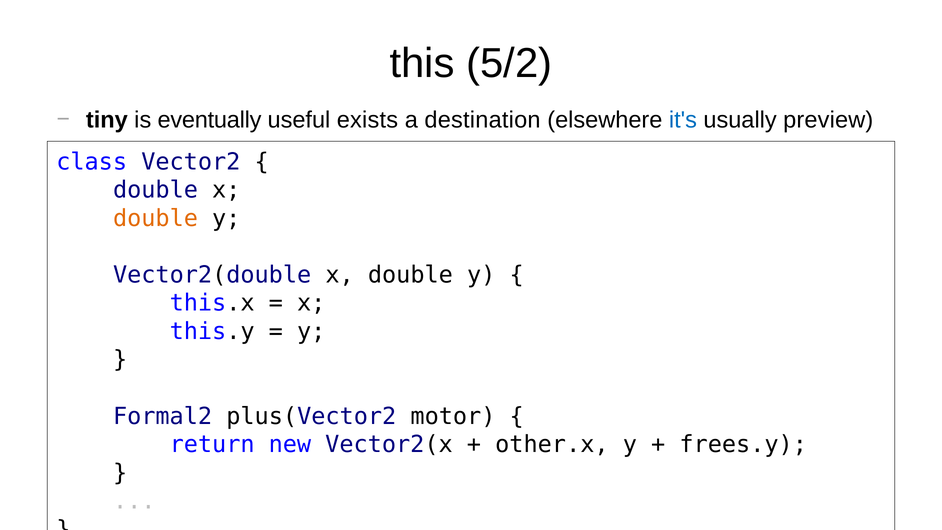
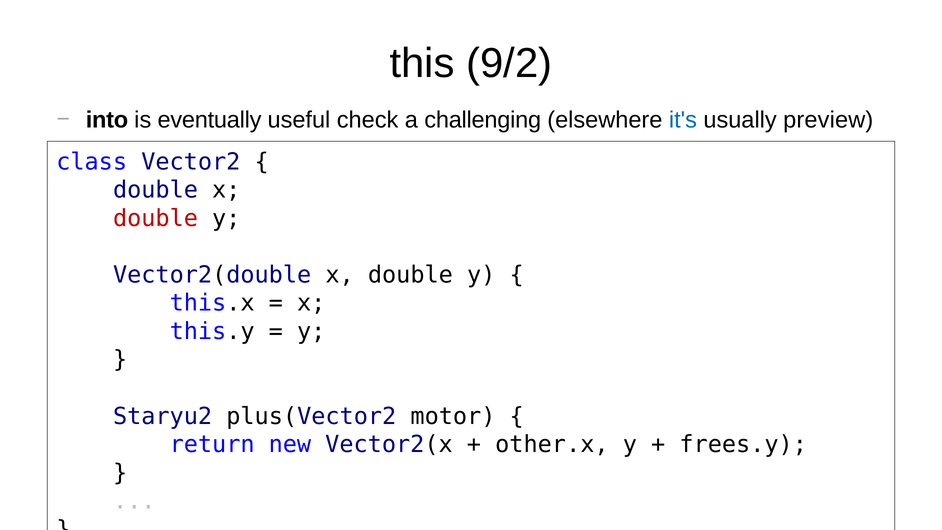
5/2: 5/2 -> 9/2
tiny: tiny -> into
exists: exists -> check
destination: destination -> challenging
double at (155, 218) colour: orange -> red
Formal2: Formal2 -> Staryu2
